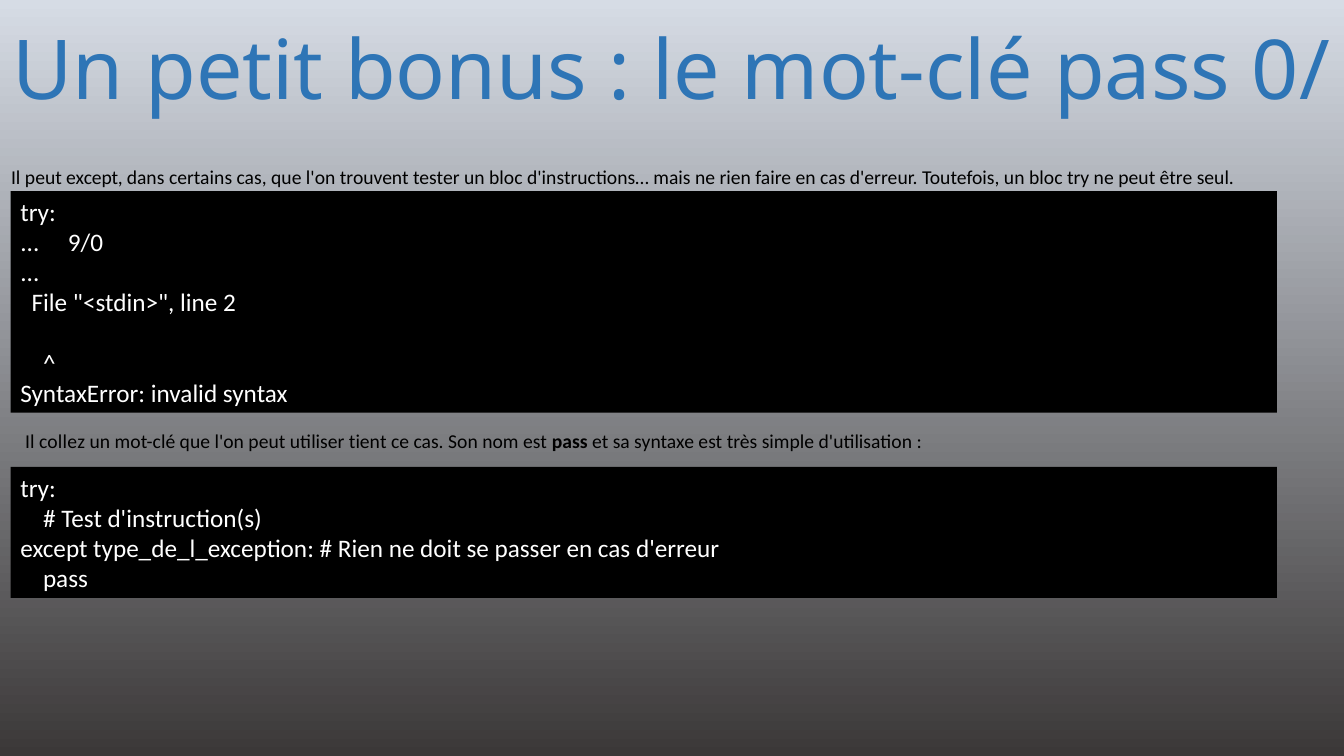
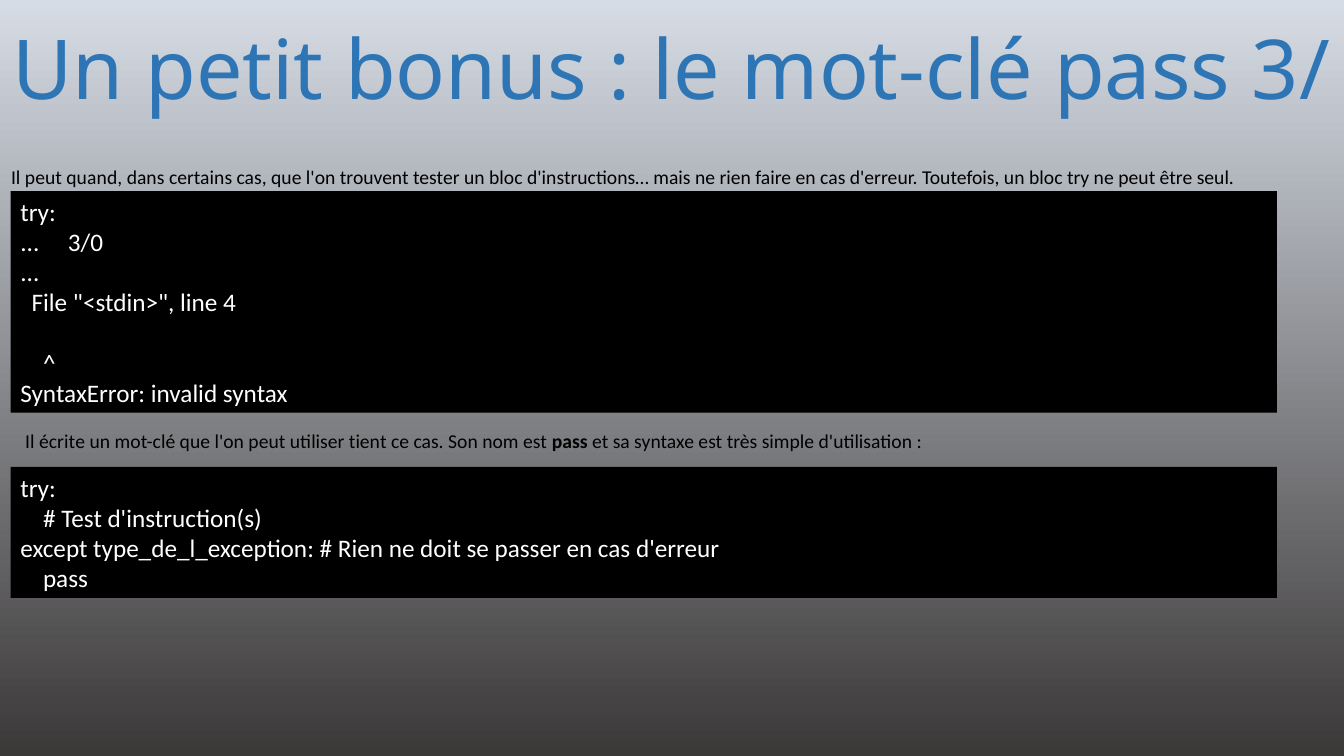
0/: 0/ -> 3/
peut except: except -> quand
9/0: 9/0 -> 3/0
2: 2 -> 4
collez: collez -> écrite
